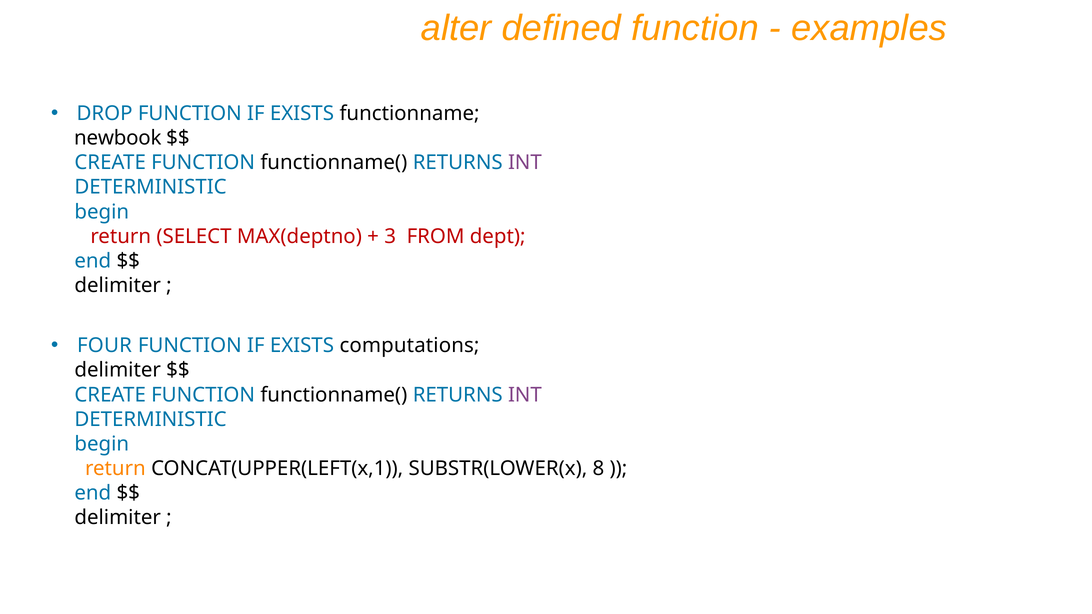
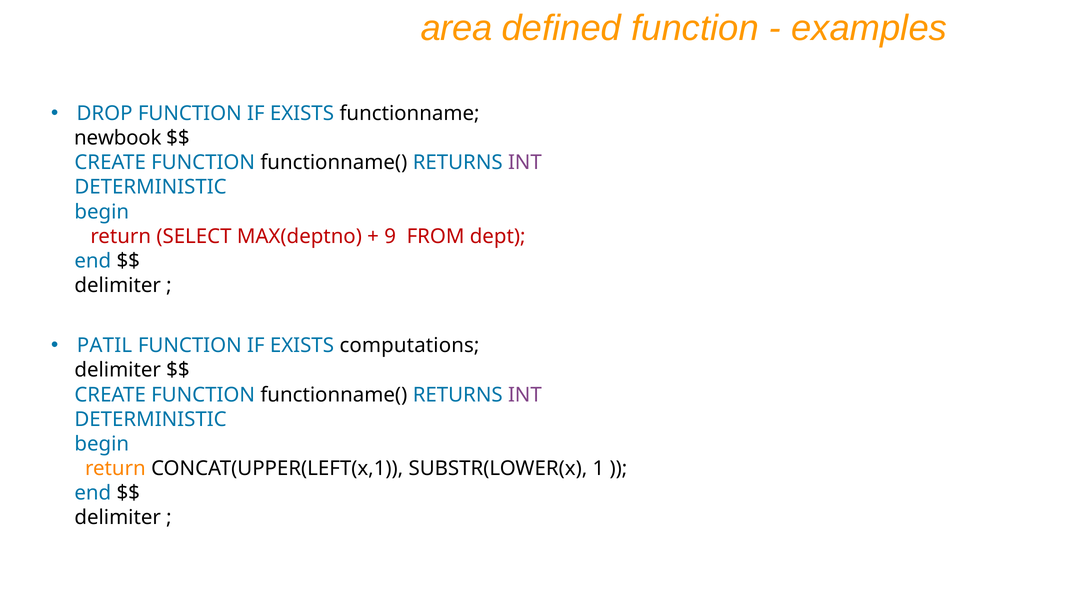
alter: alter -> area
3: 3 -> 9
FOUR: FOUR -> PATIL
8: 8 -> 1
